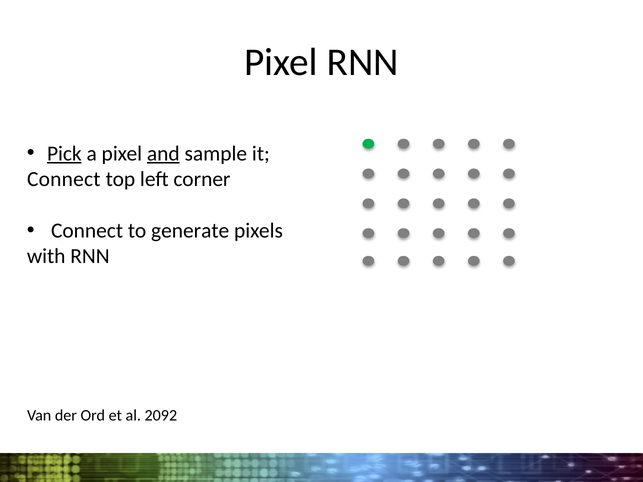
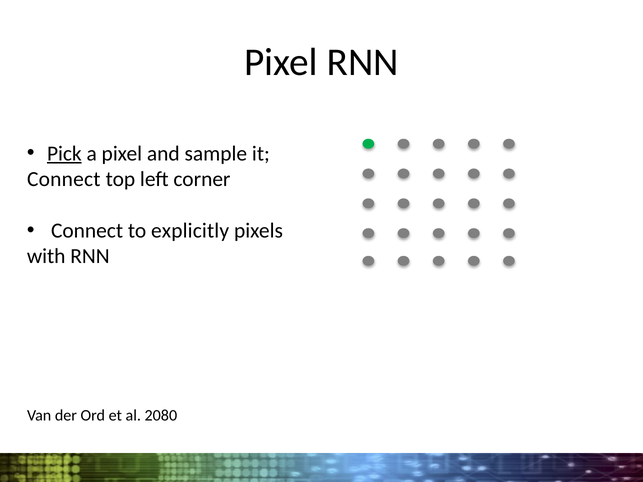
and underline: present -> none
generate: generate -> explicitly
2092: 2092 -> 2080
